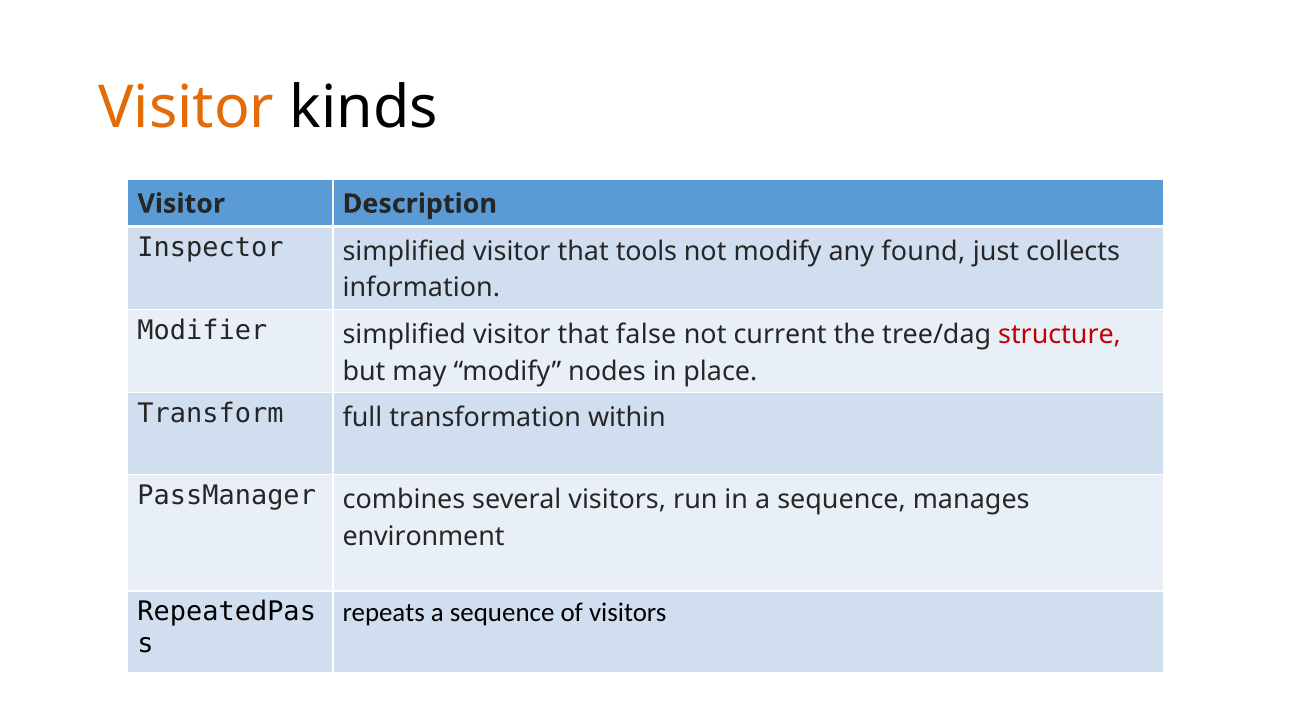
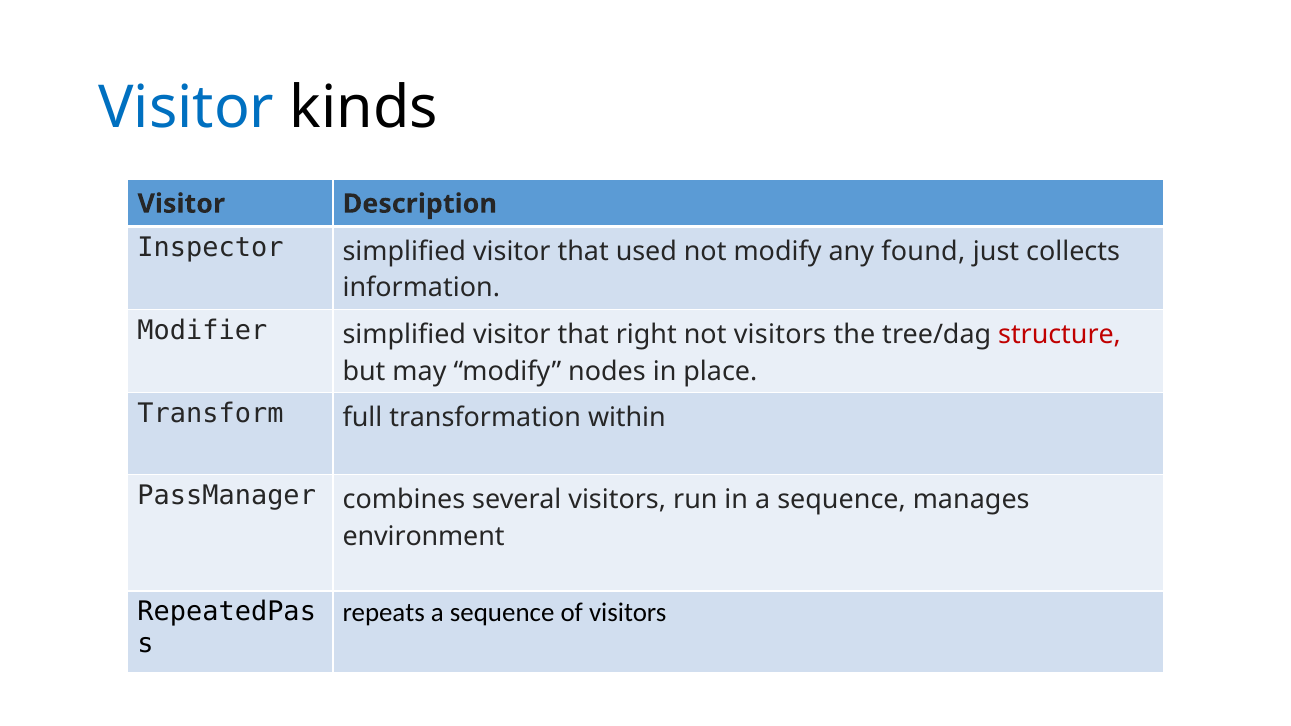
Visitor at (186, 108) colour: orange -> blue
tools: tools -> used
false: false -> right
not current: current -> visitors
